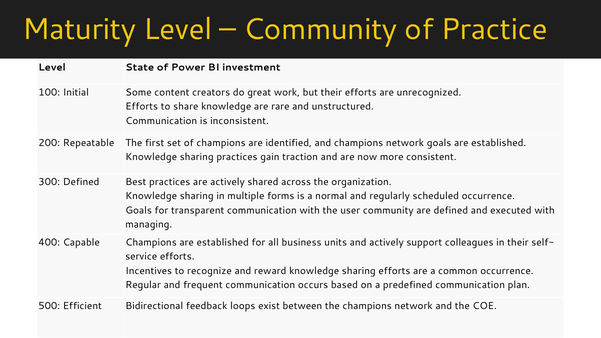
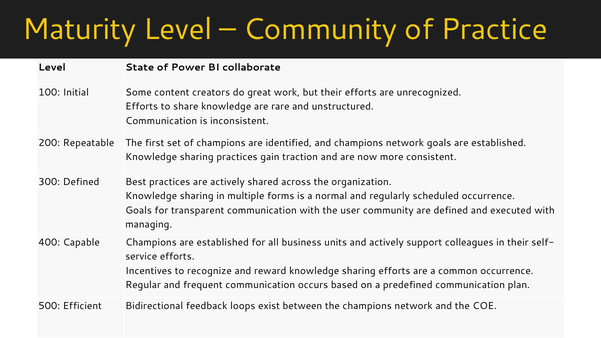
investment: investment -> collaborate
